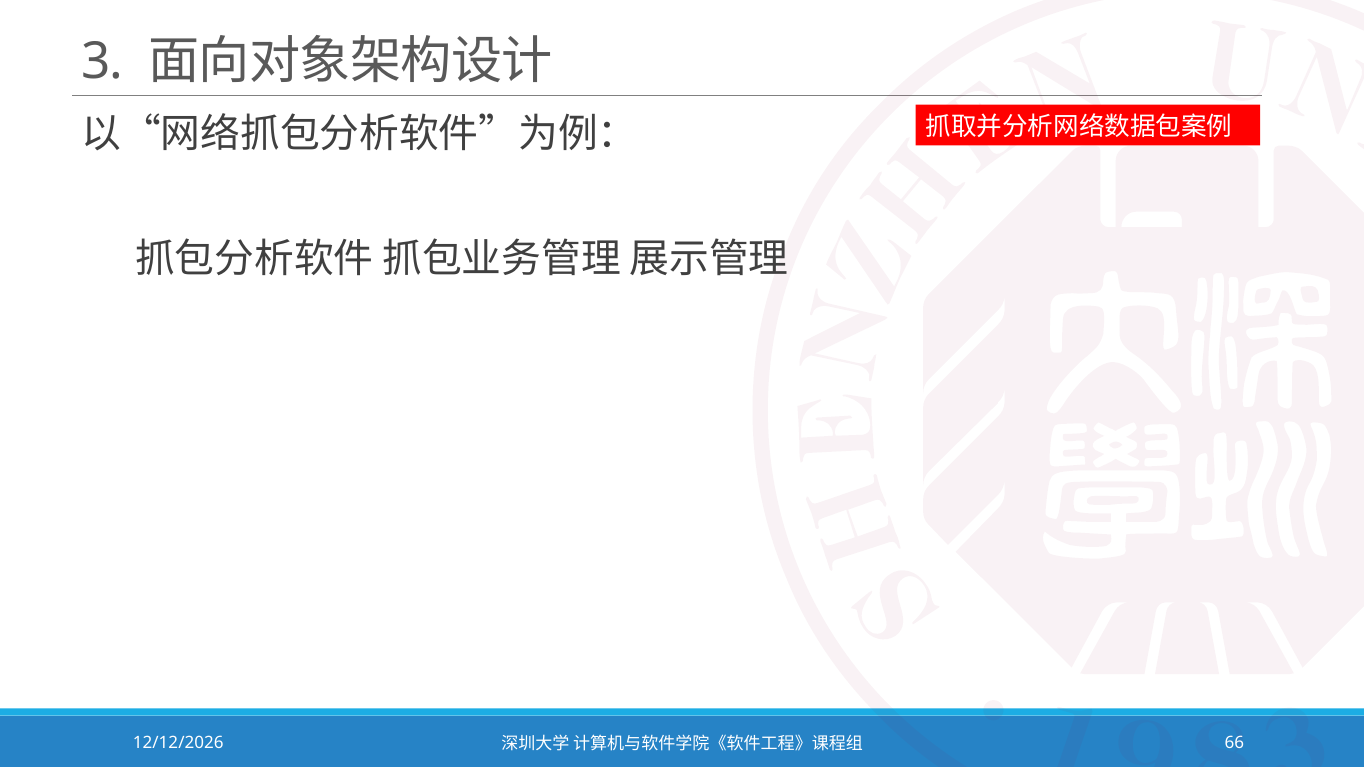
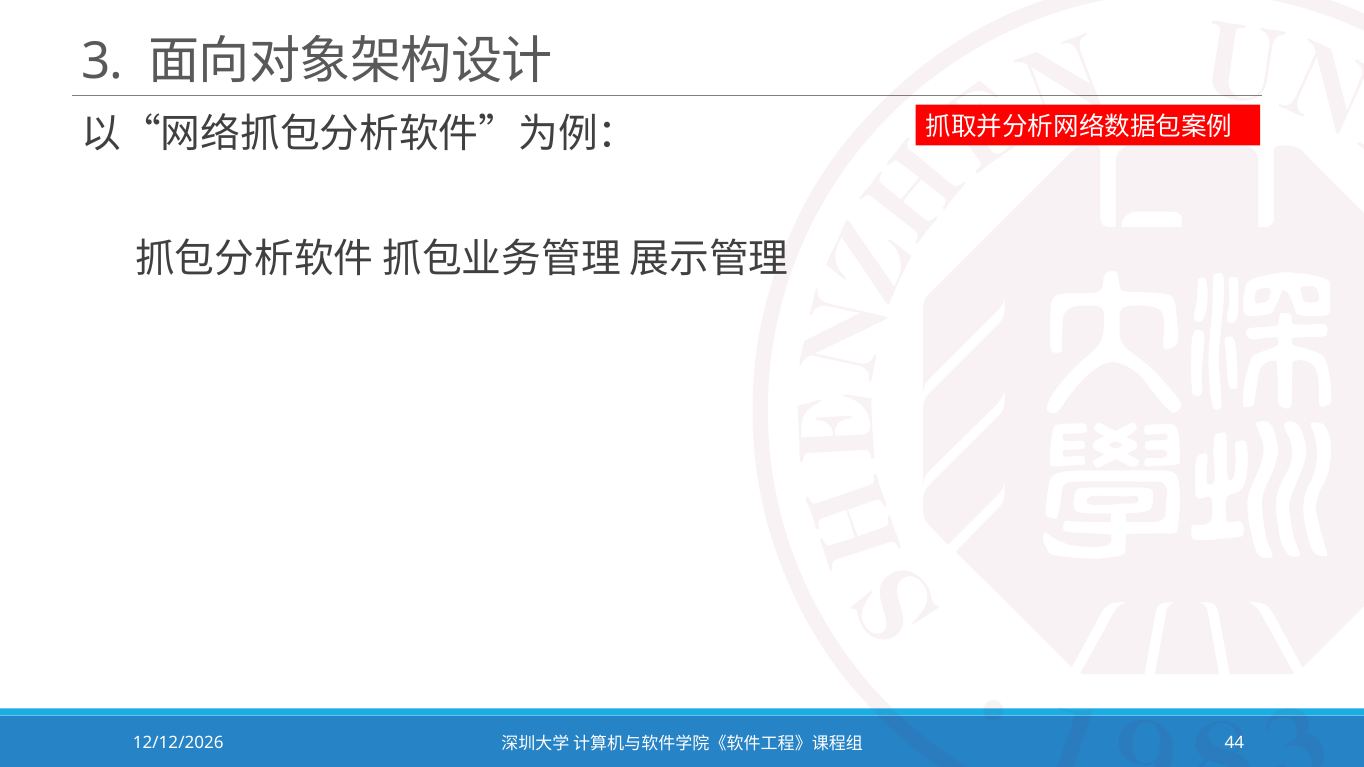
66: 66 -> 44
